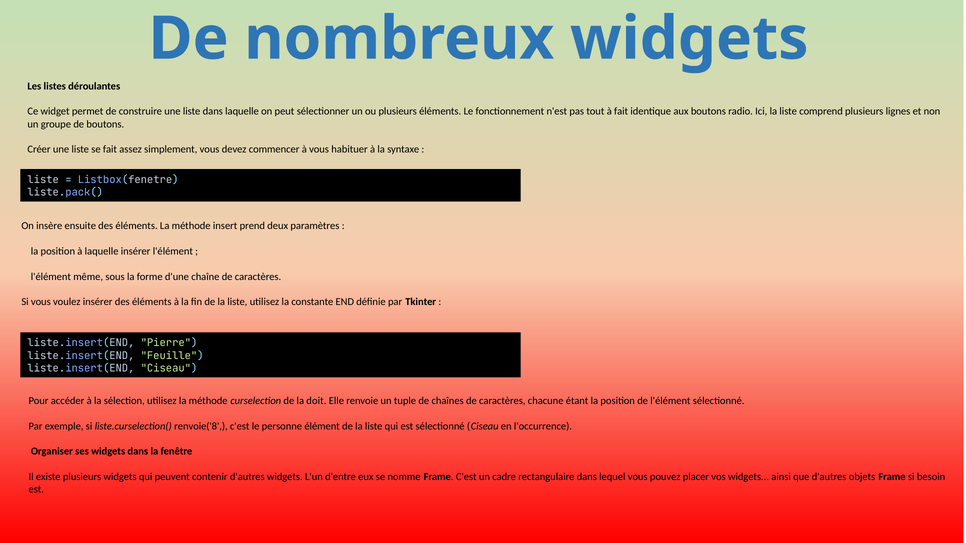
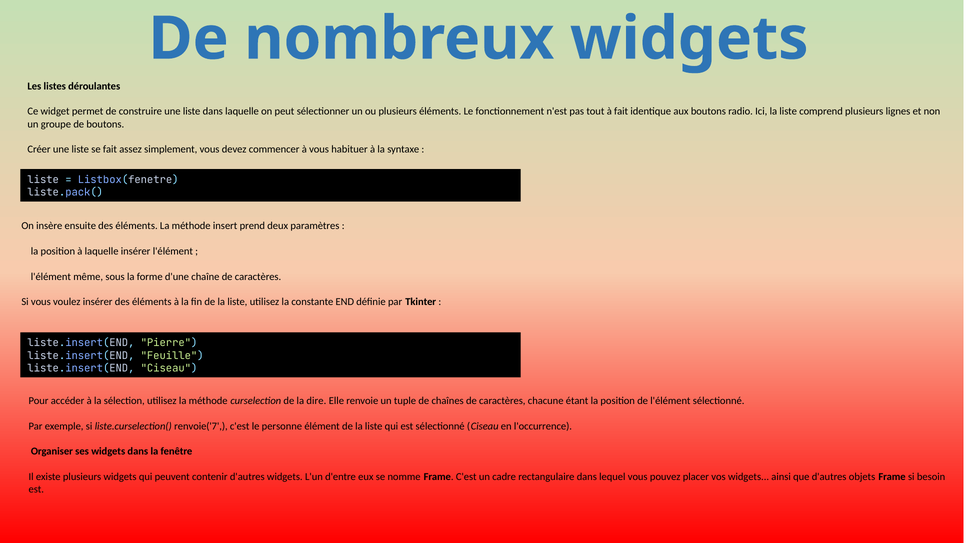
doit: doit -> dire
renvoie('8: renvoie('8 -> renvoie('7
